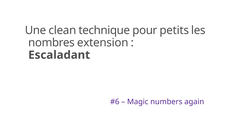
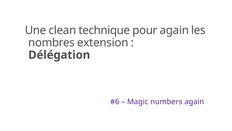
pour petits: petits -> again
Escaladant: Escaladant -> Délégation
